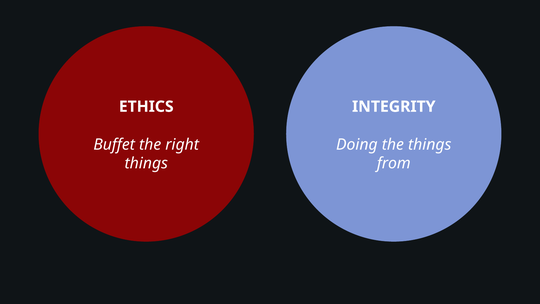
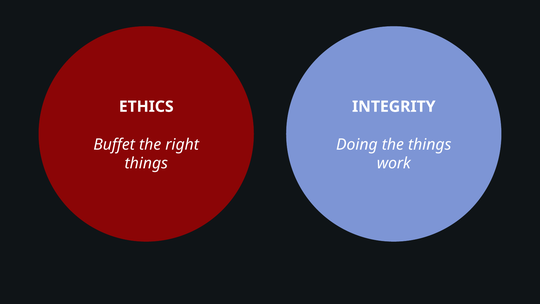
from: from -> work
